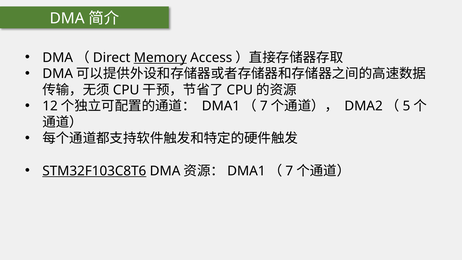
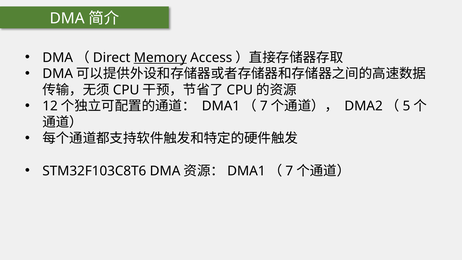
STM32F103C8T6 underline: present -> none
